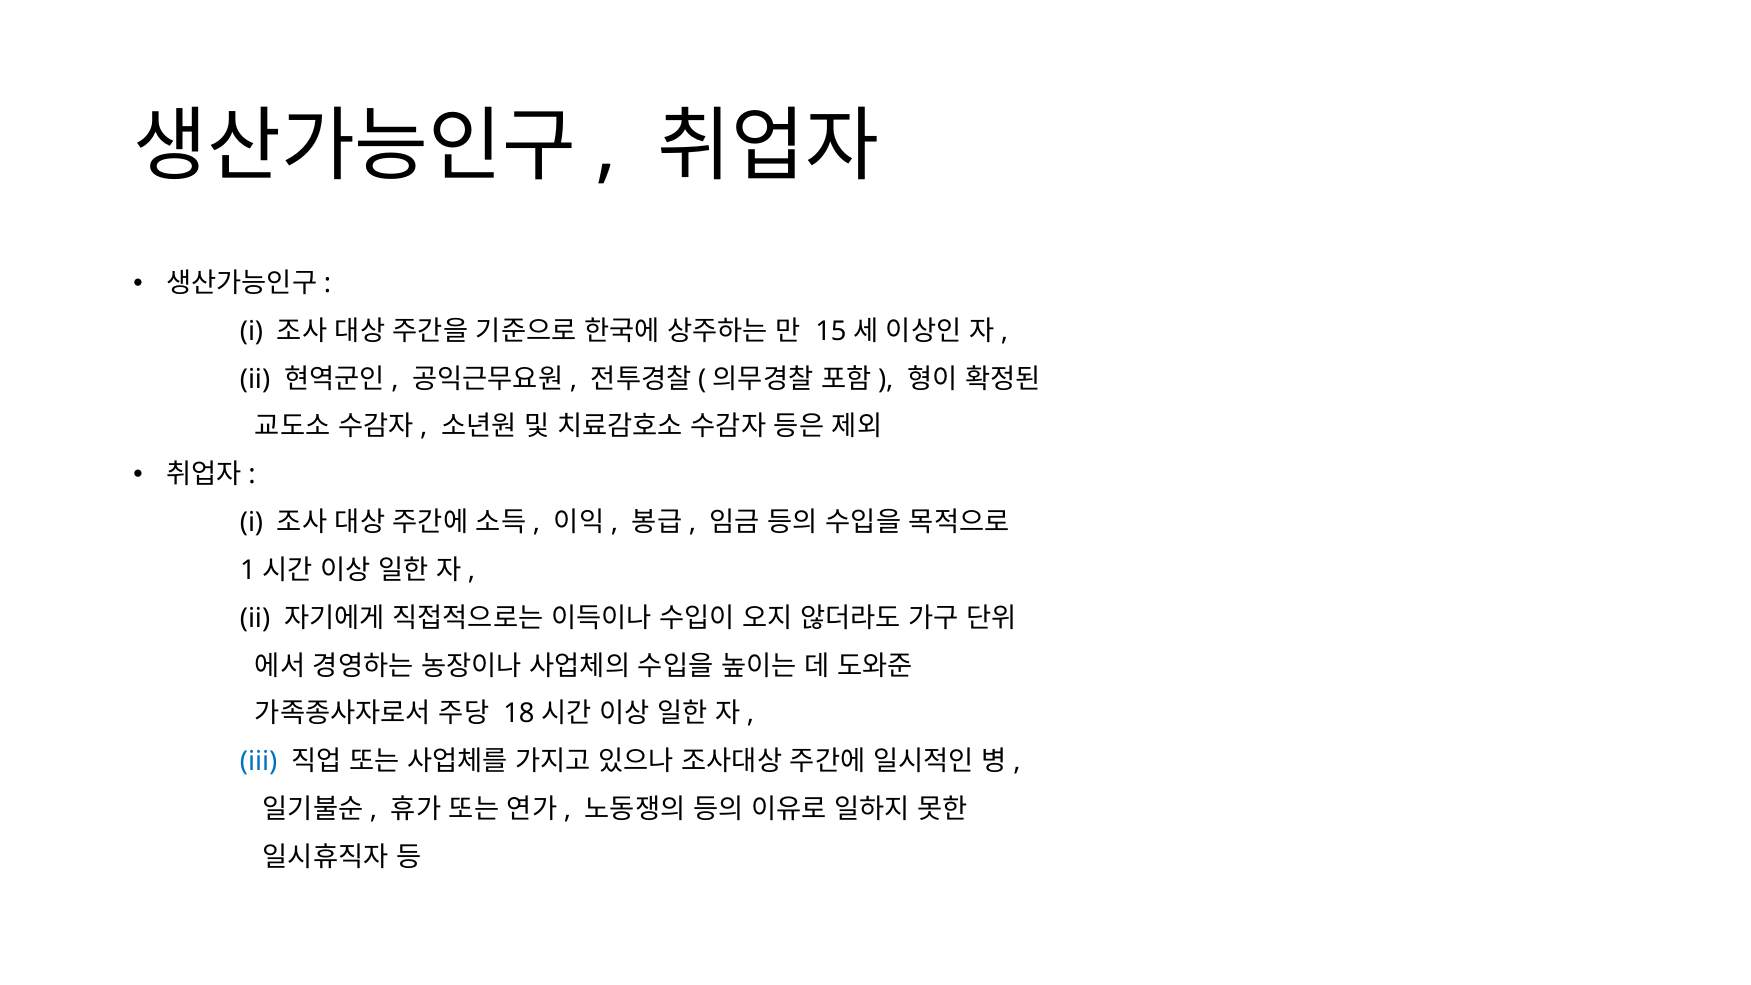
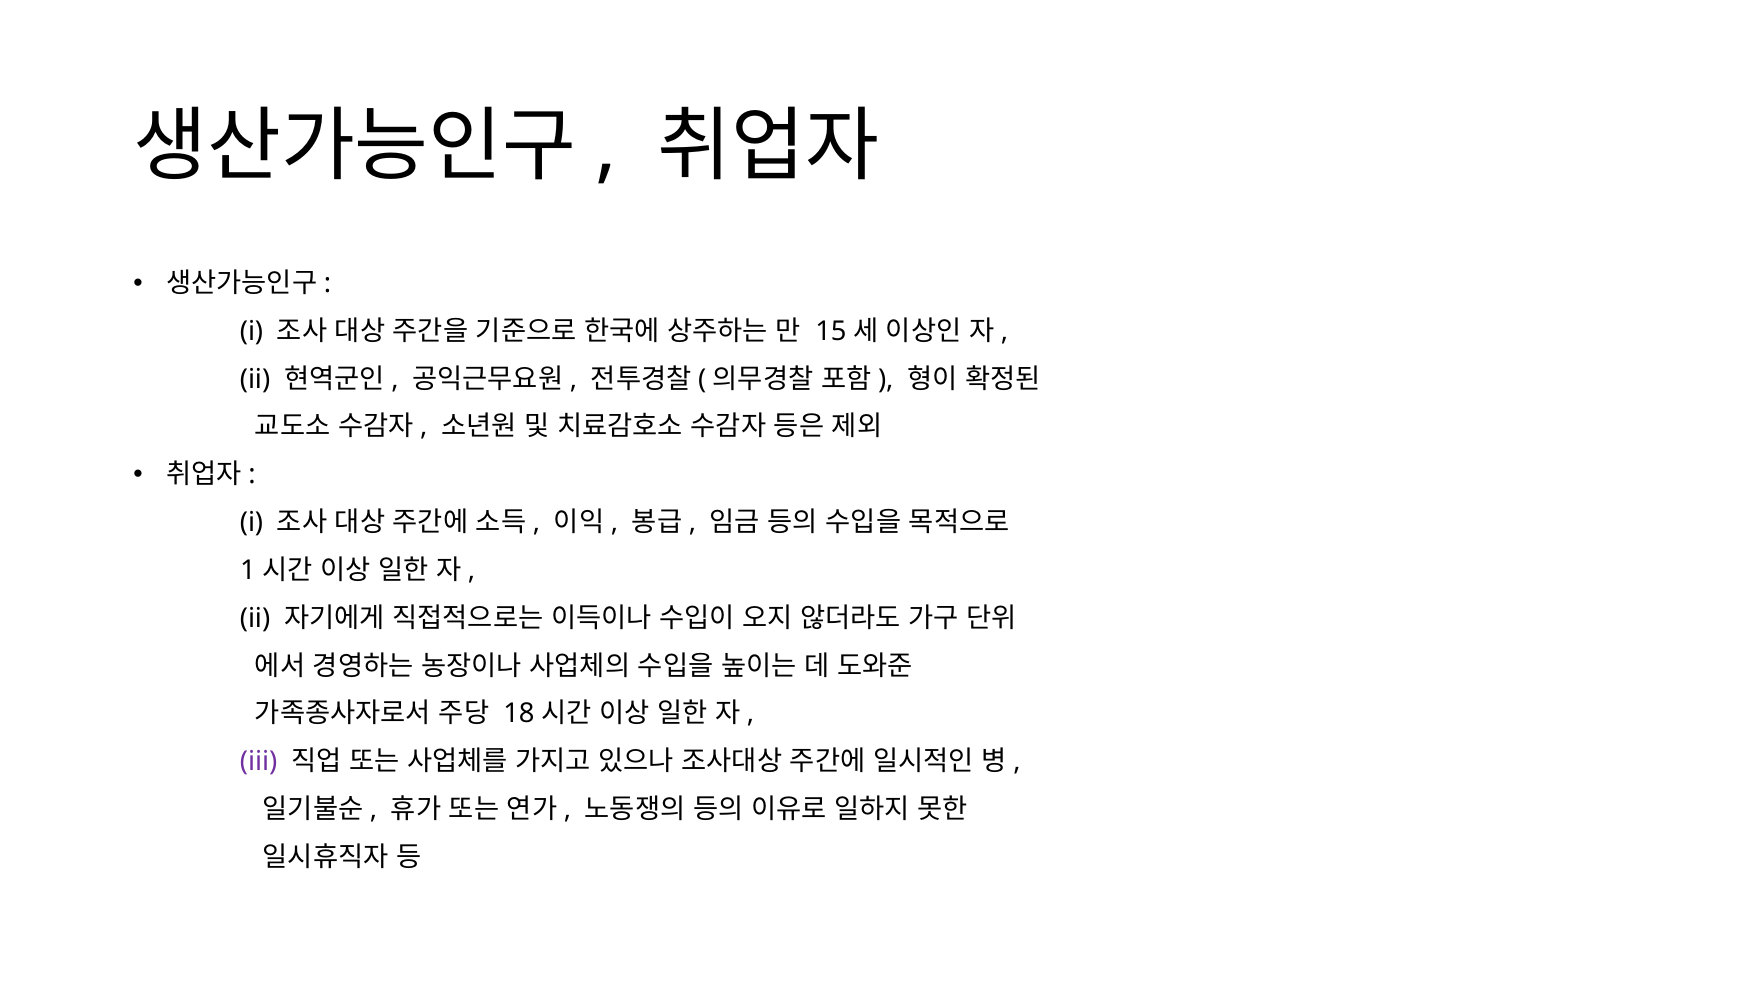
iii colour: blue -> purple
